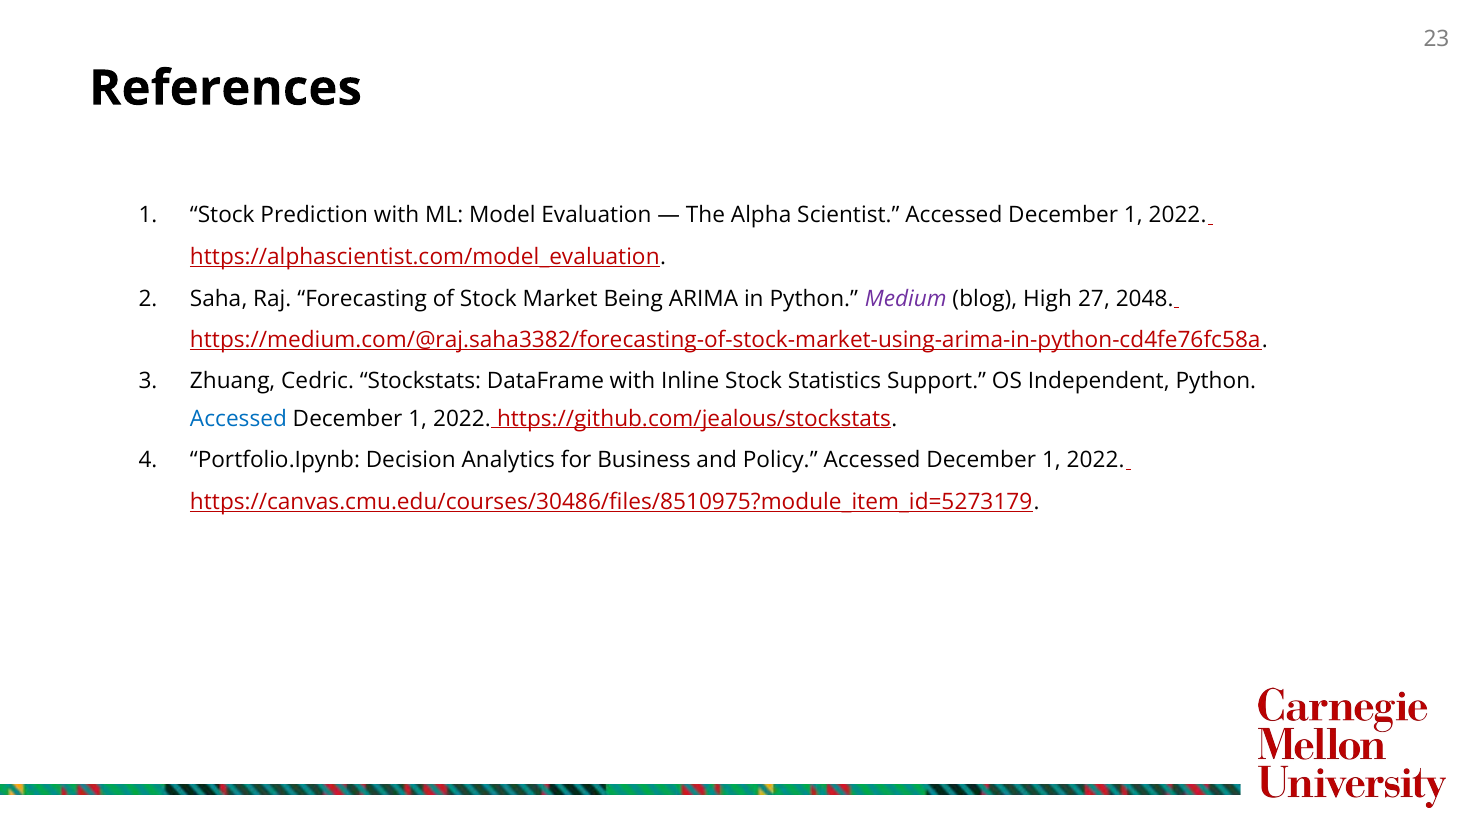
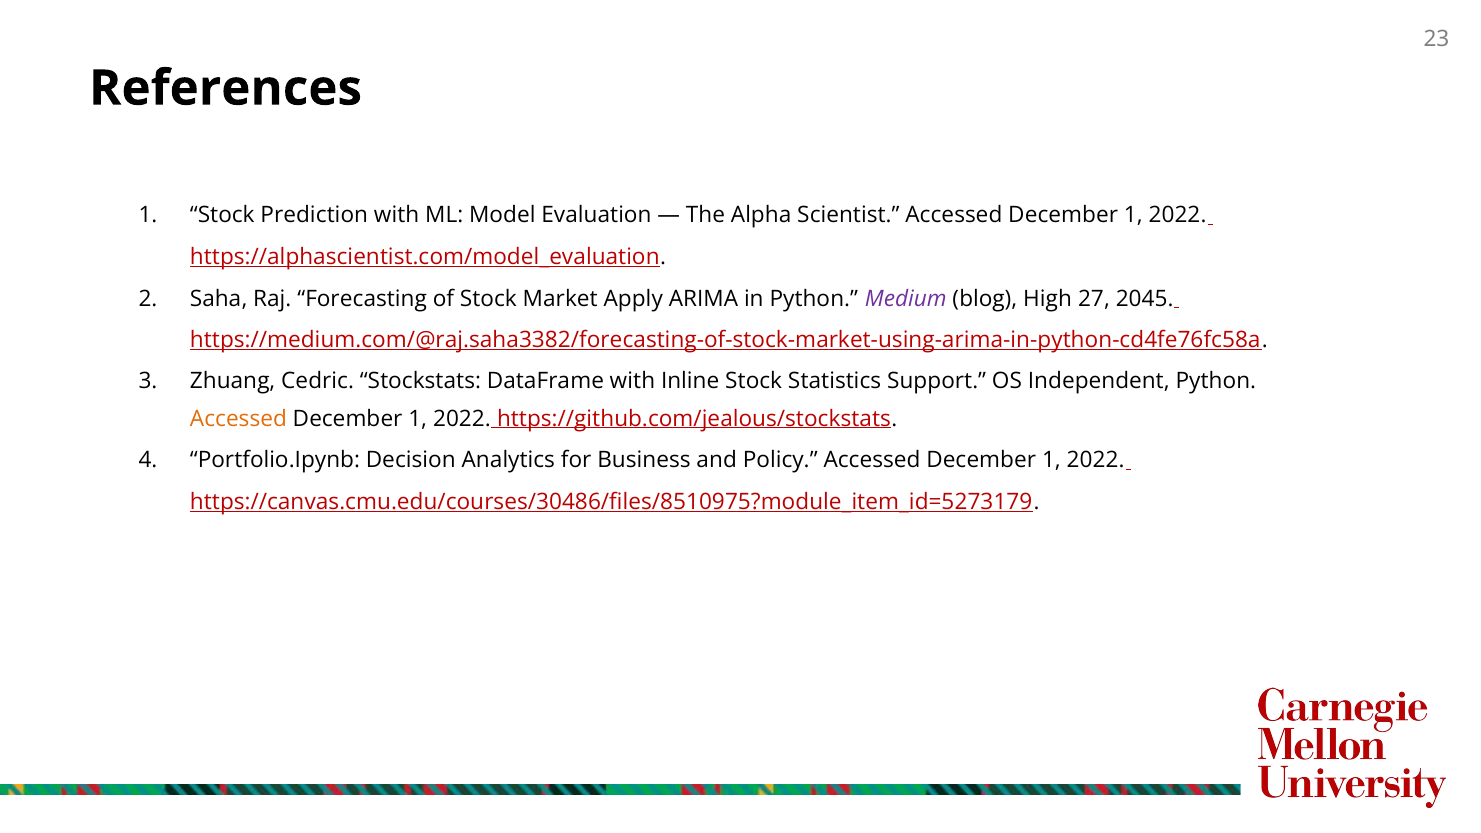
Being: Being -> Apply
2048: 2048 -> 2045
Accessed at (238, 419) colour: blue -> orange
